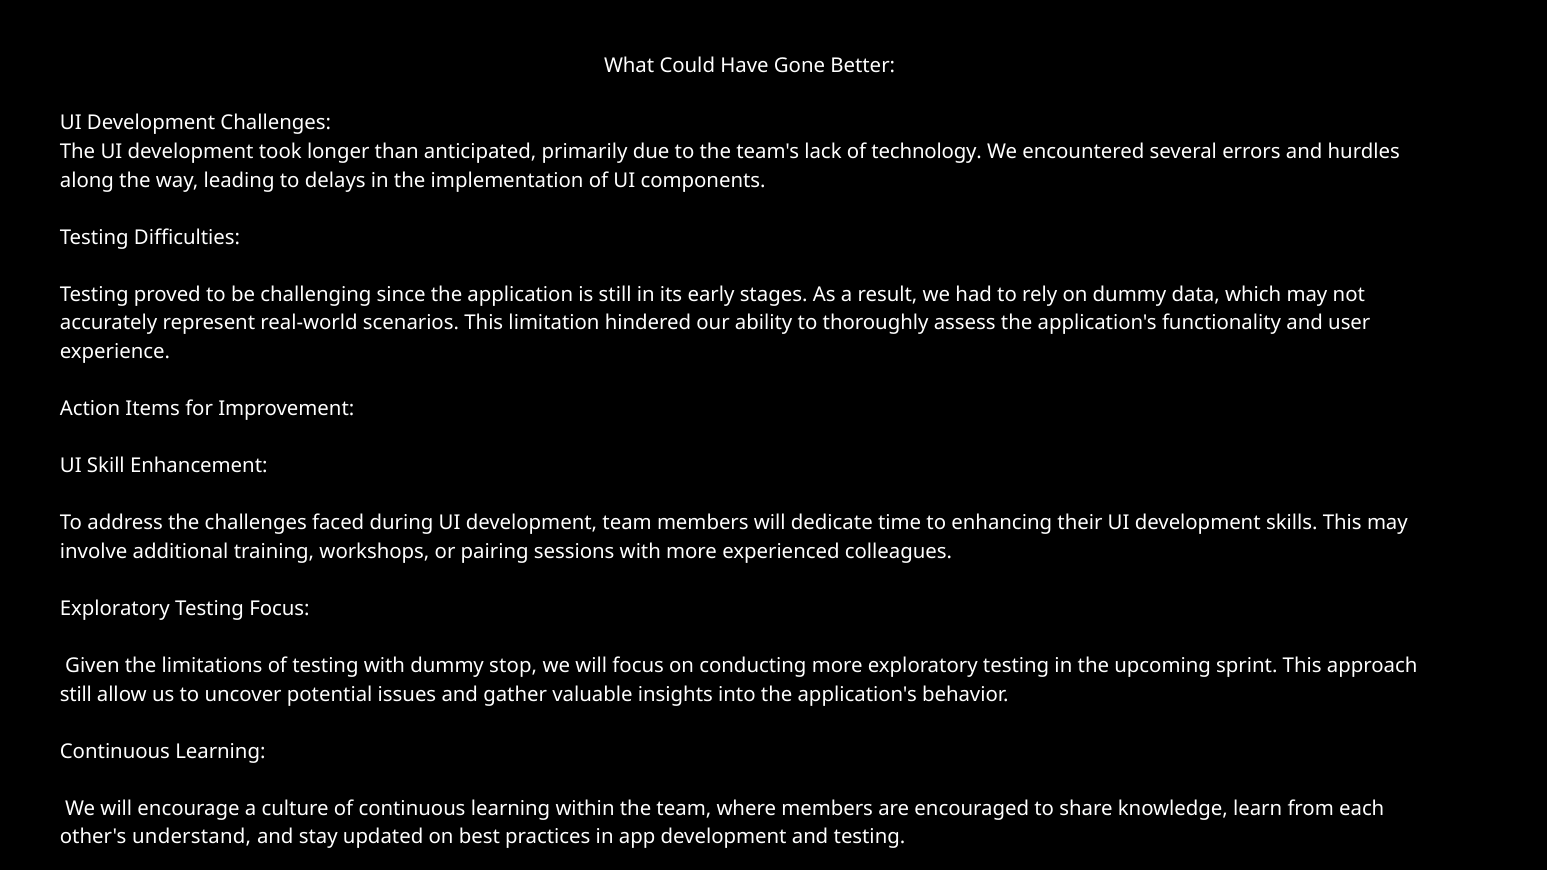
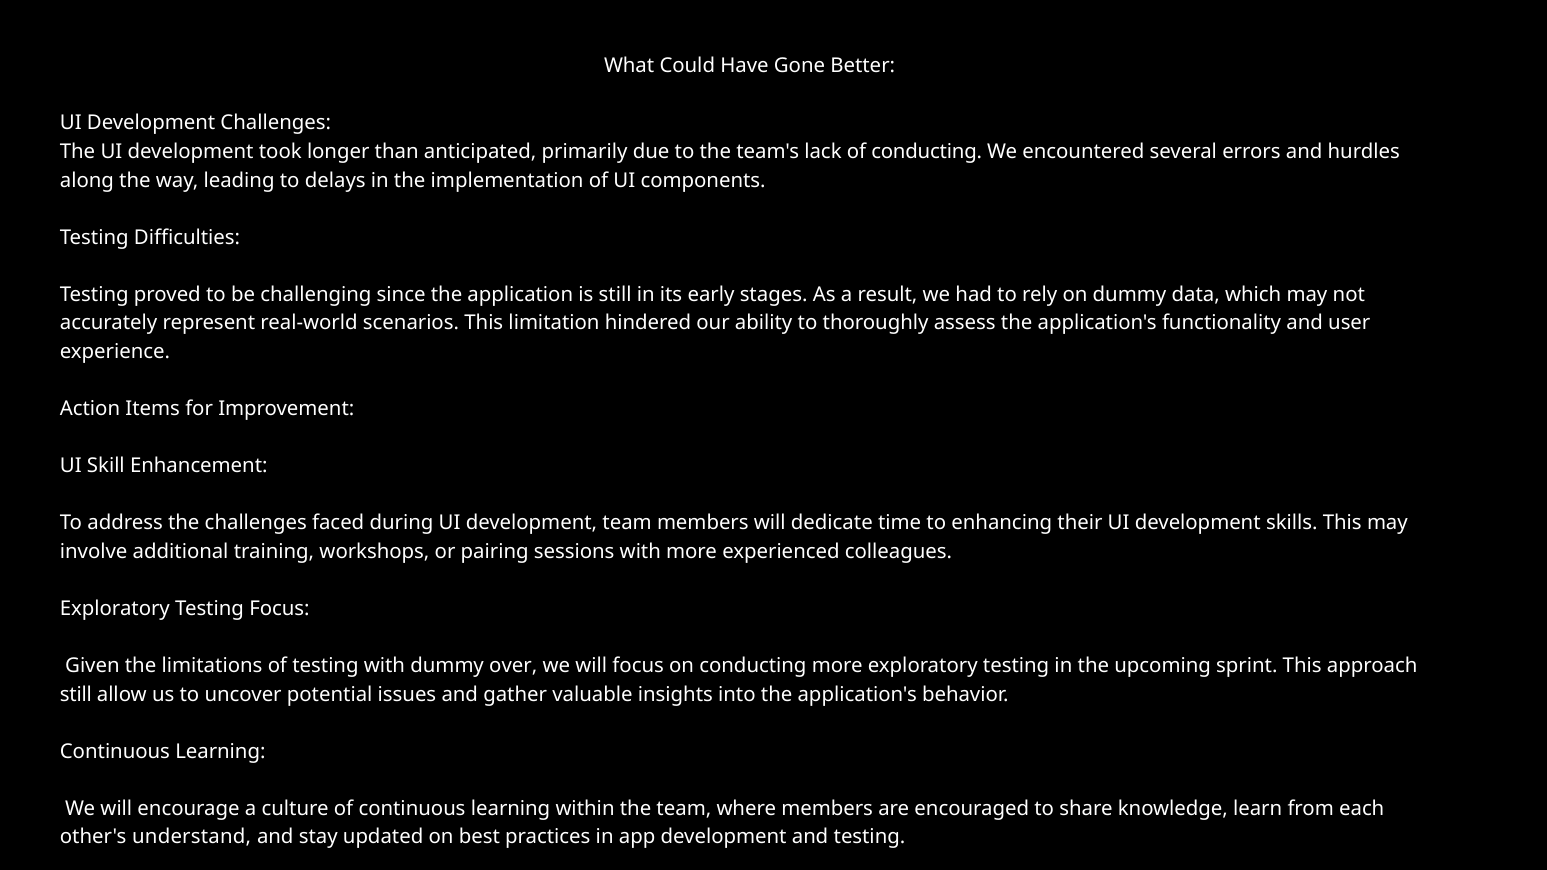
of technology: technology -> conducting
stop: stop -> over
